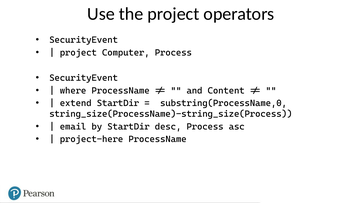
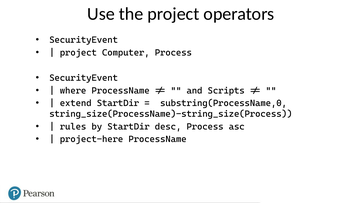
Content: Content -> Scripts
email: email -> rules
